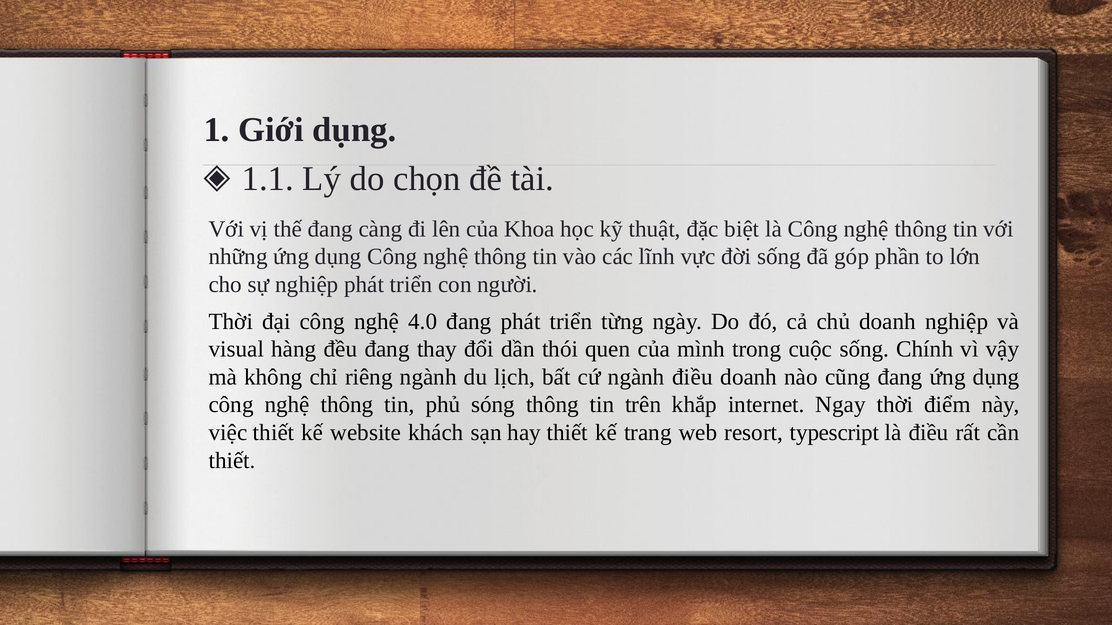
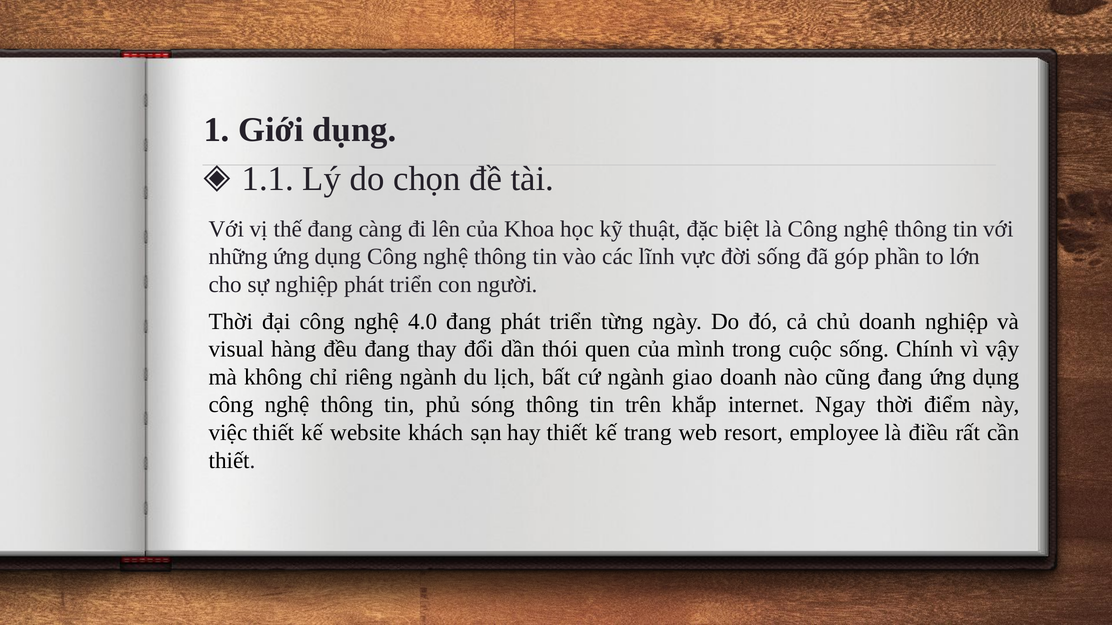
ngành điều: điều -> giao
typescript: typescript -> employee
